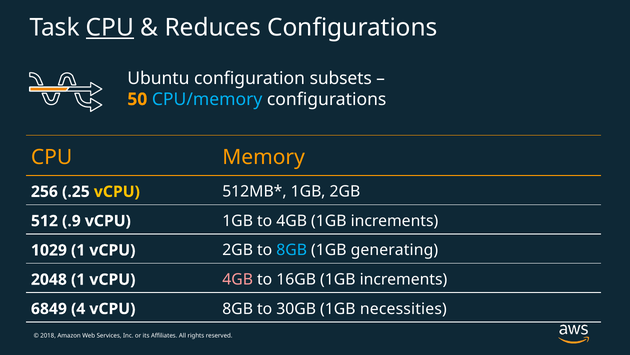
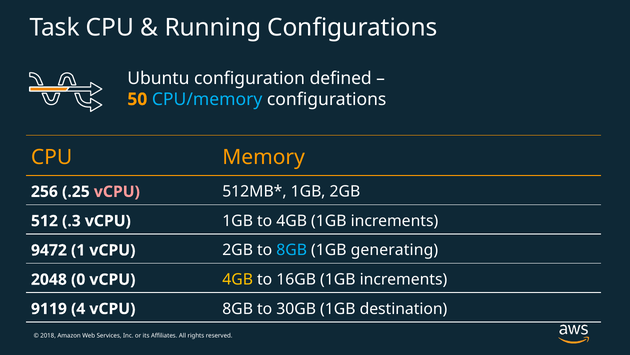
CPU at (110, 27) underline: present -> none
Reduces: Reduces -> Running
subsets: subsets -> defined
vCPU at (117, 191) colour: yellow -> pink
.9: .9 -> .3
1029: 1029 -> 9472
2048 1: 1 -> 0
4GB at (238, 279) colour: pink -> yellow
6849: 6849 -> 9119
necessities: necessities -> destination
